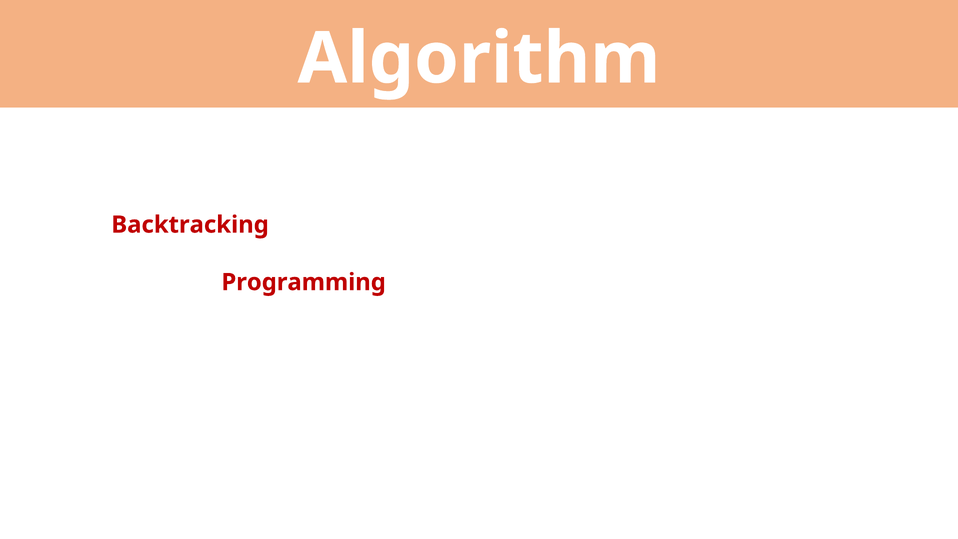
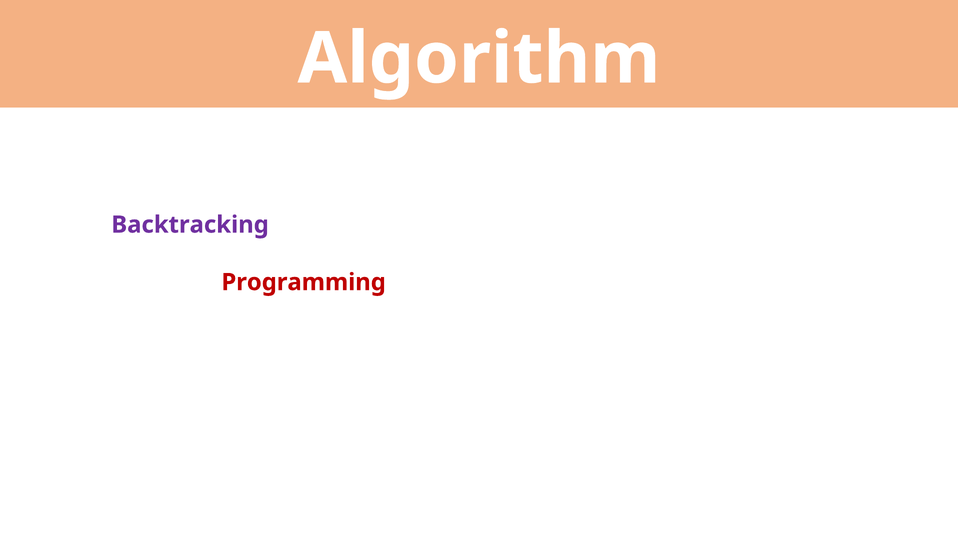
Backtracking colour: red -> purple
